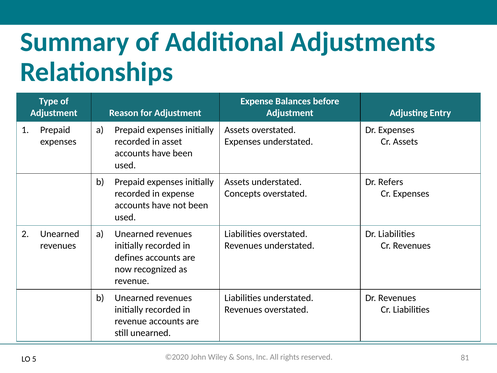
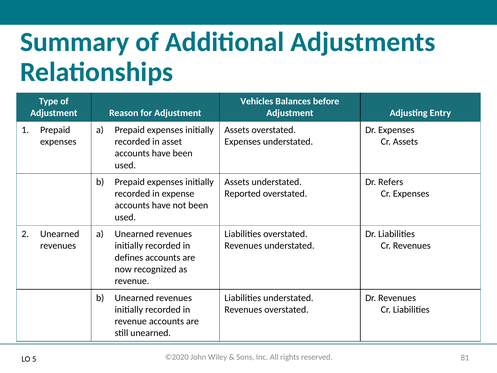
Expense at (257, 101): Expense -> Vehicles
Concepts: Concepts -> Reported
